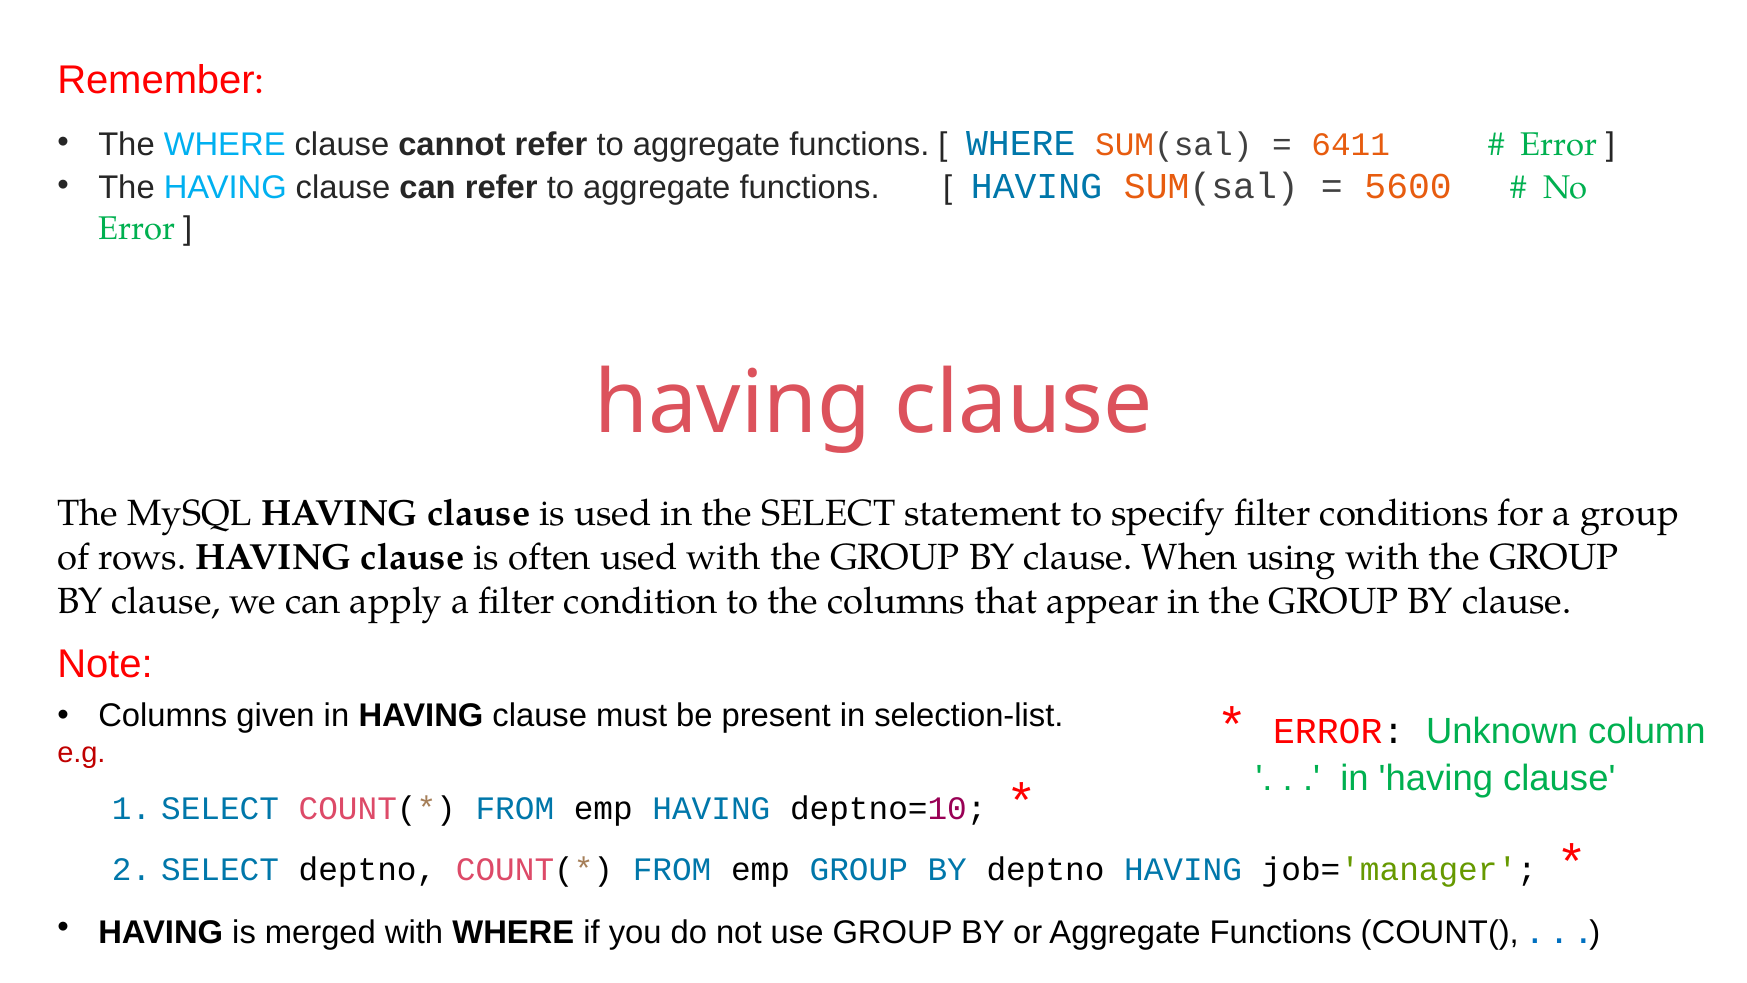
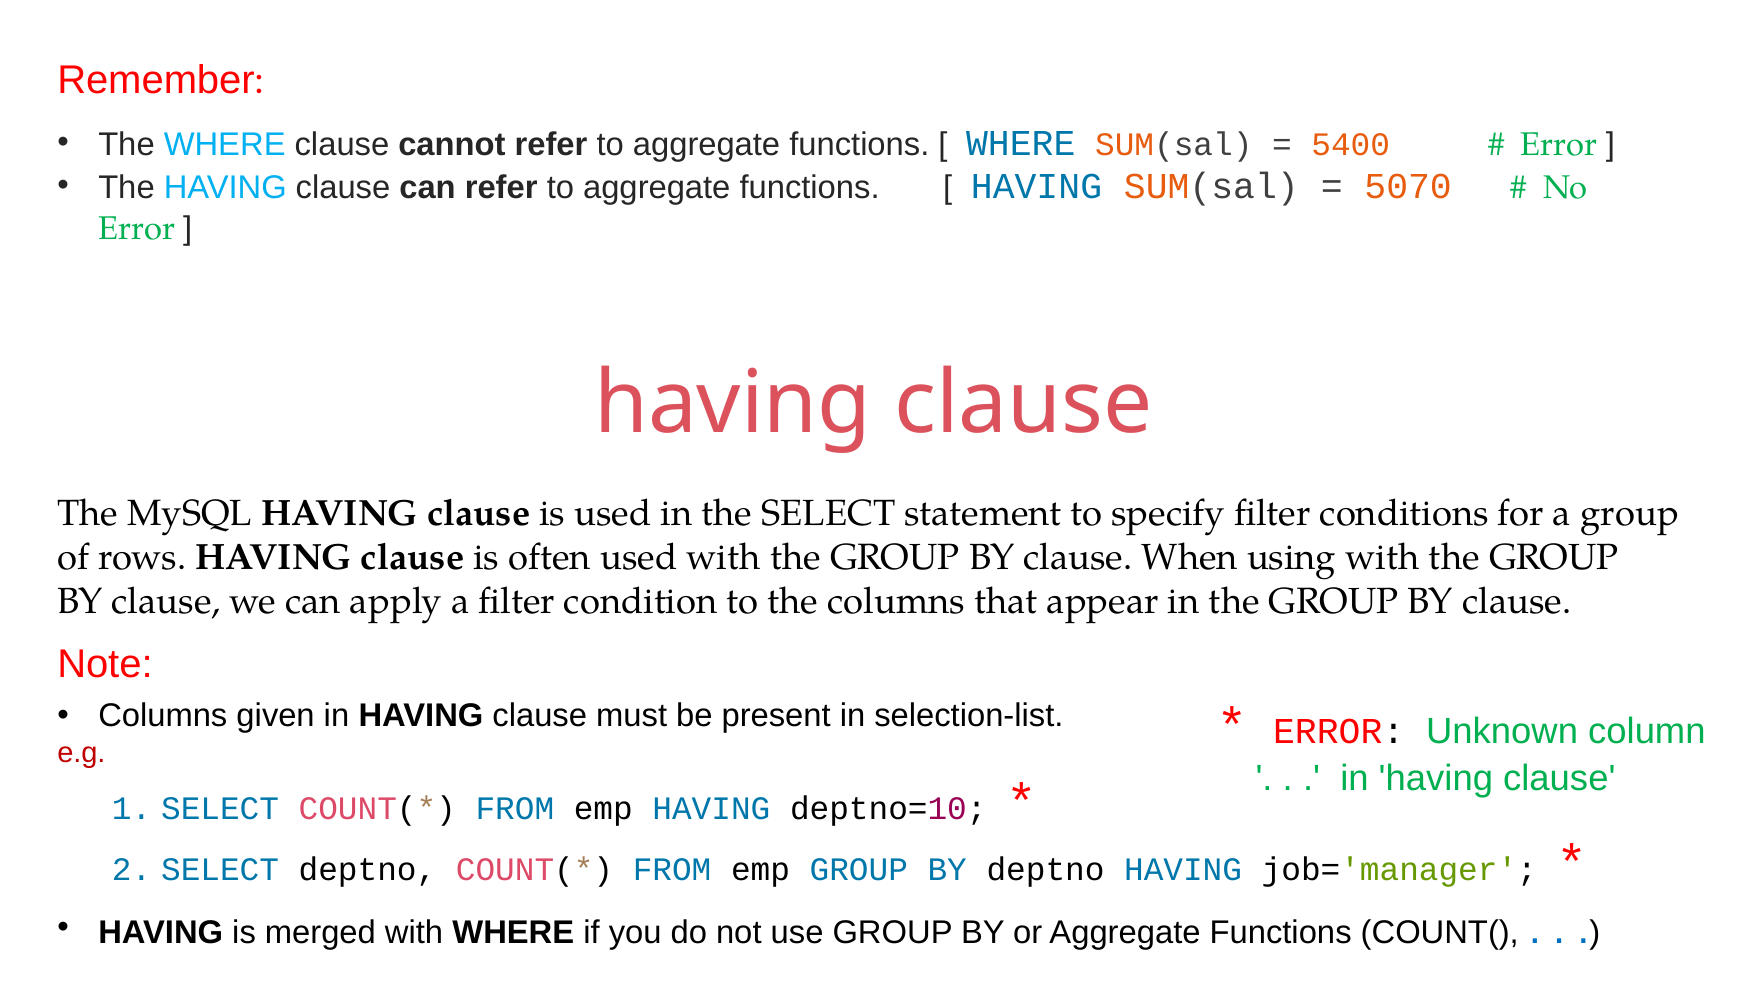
6411: 6411 -> 5400
5600: 5600 -> 5070
